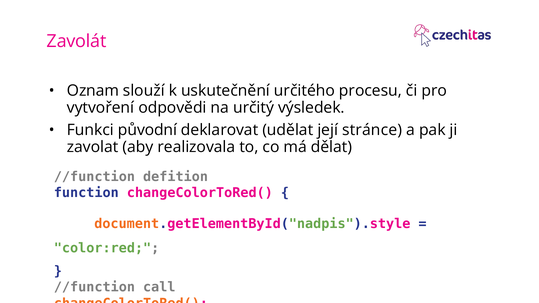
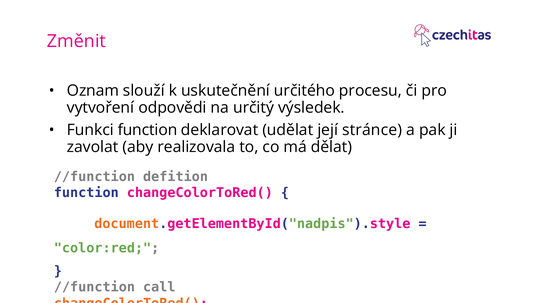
Zavolát: Zavolát -> Změnit
Funkci původní: původní -> function
